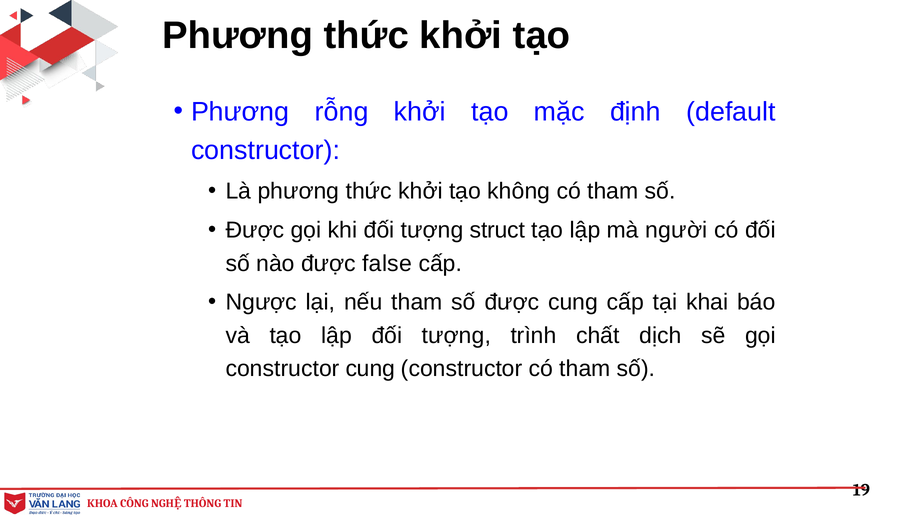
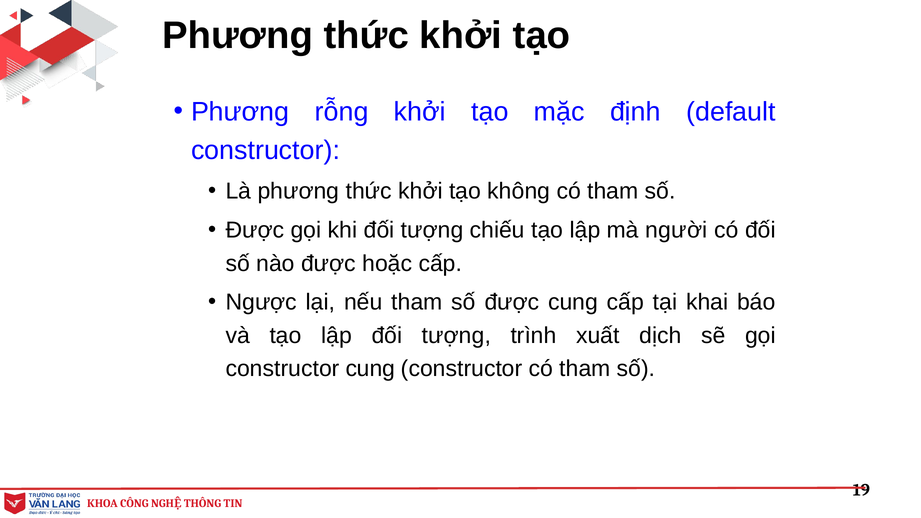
struct: struct -> chiếu
false: false -> hoặc
chất: chất -> xuất
